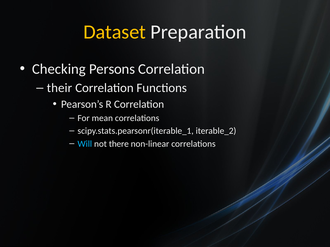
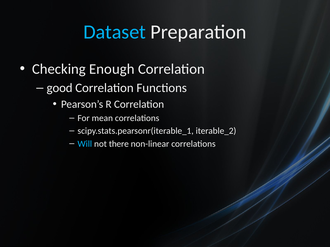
Dataset colour: yellow -> light blue
Persons: Persons -> Enough
their: their -> good
